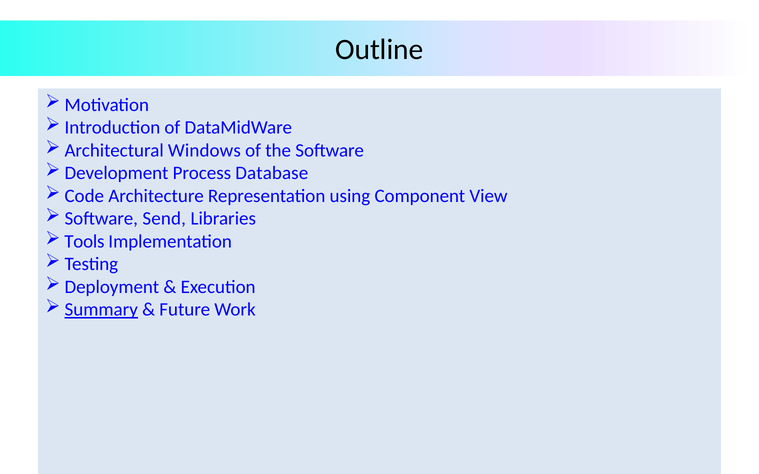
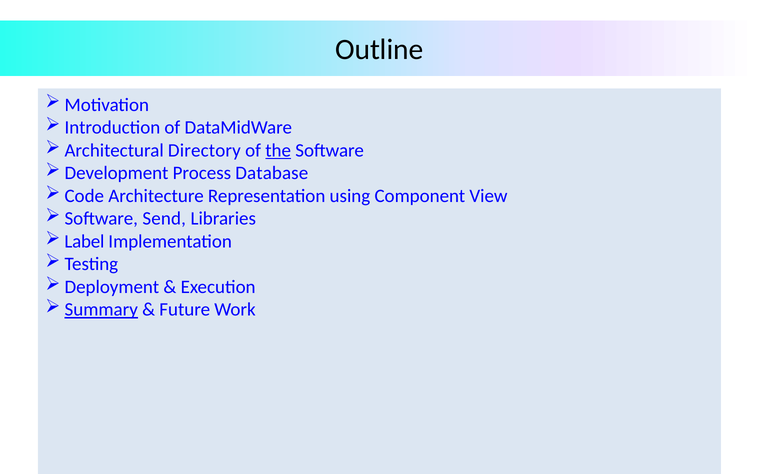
Windows: Windows -> Directory
the underline: none -> present
Tools: Tools -> Label
